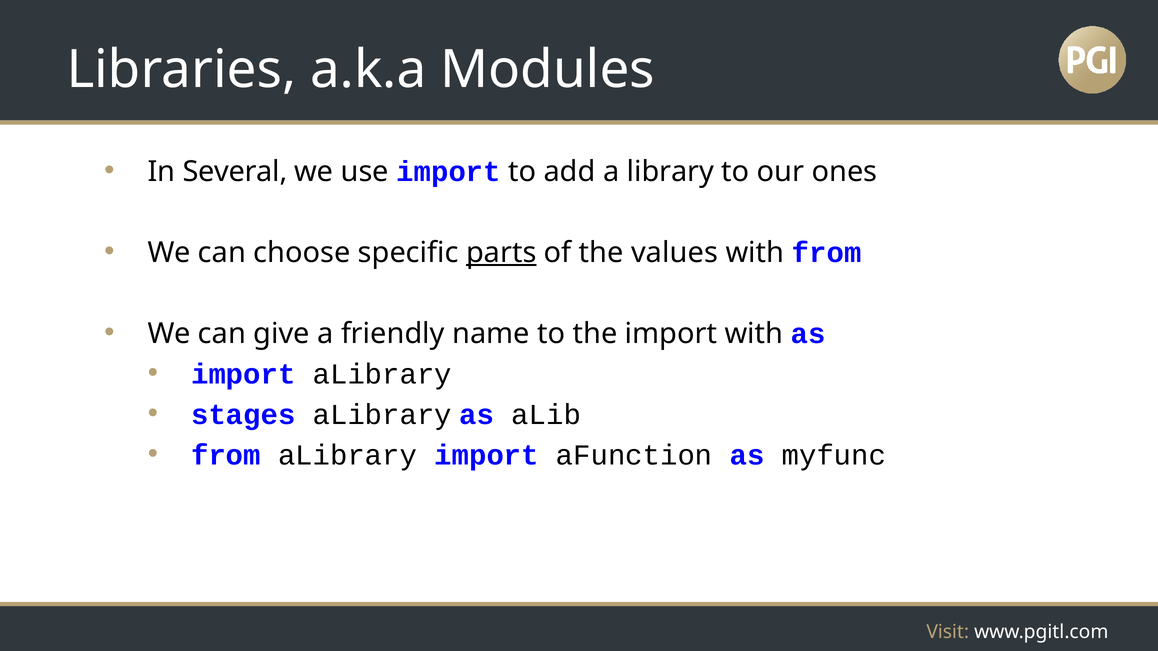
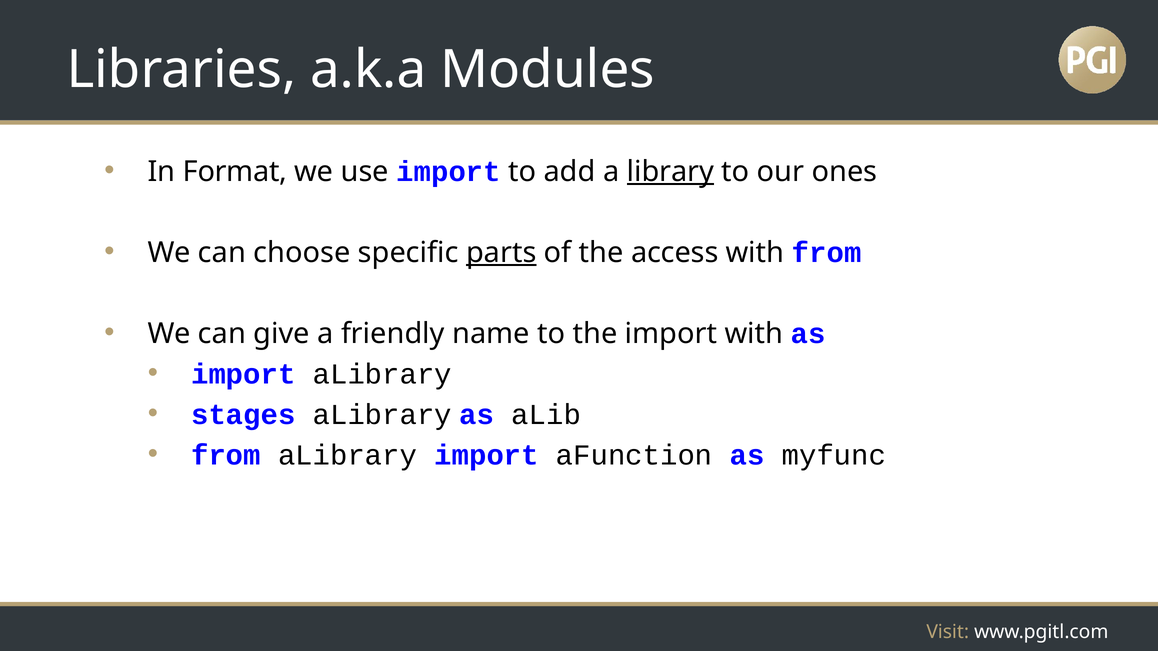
Several: Several -> Format
library underline: none -> present
values: values -> access
